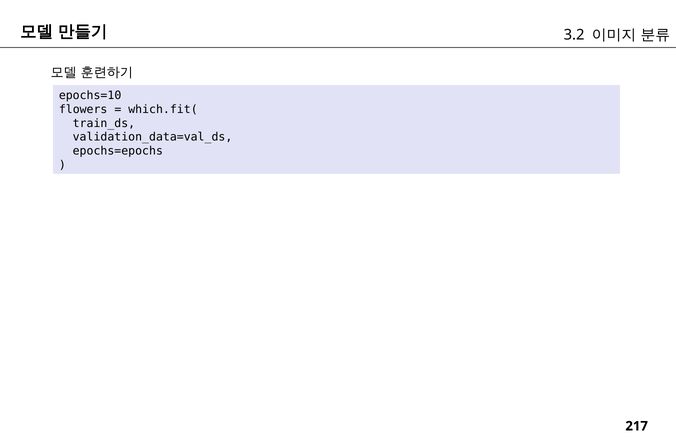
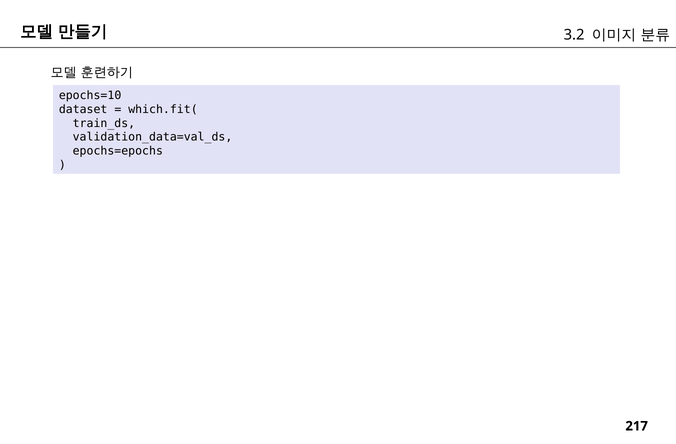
flowers: flowers -> dataset
